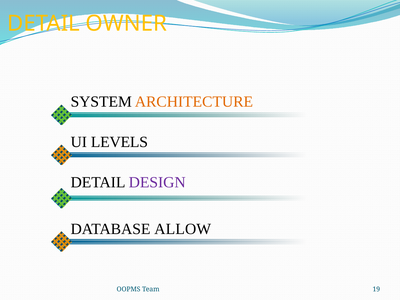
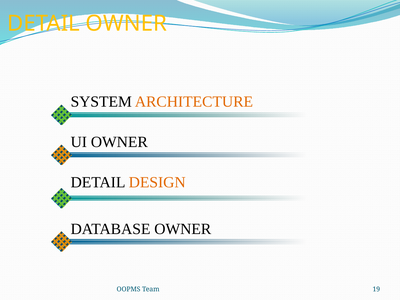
LEVELS at (119, 142): LEVELS -> OWNER
DESIGN colour: purple -> orange
ALLOW at (183, 229): ALLOW -> OWNER
